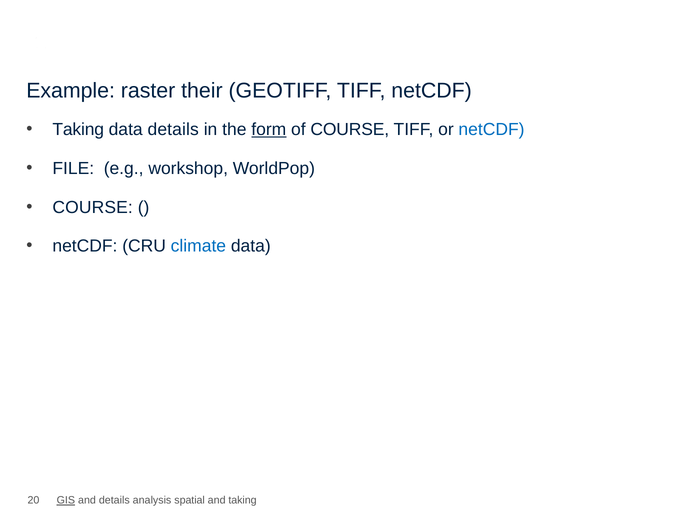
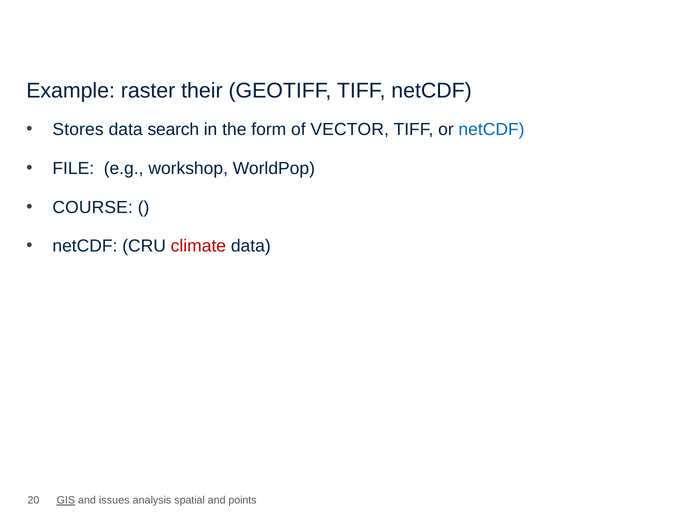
Taking at (78, 130): Taking -> Stores
data details: details -> search
form underline: present -> none
of COURSE: COURSE -> VECTOR
climate colour: blue -> red
and details: details -> issues
and taking: taking -> points
